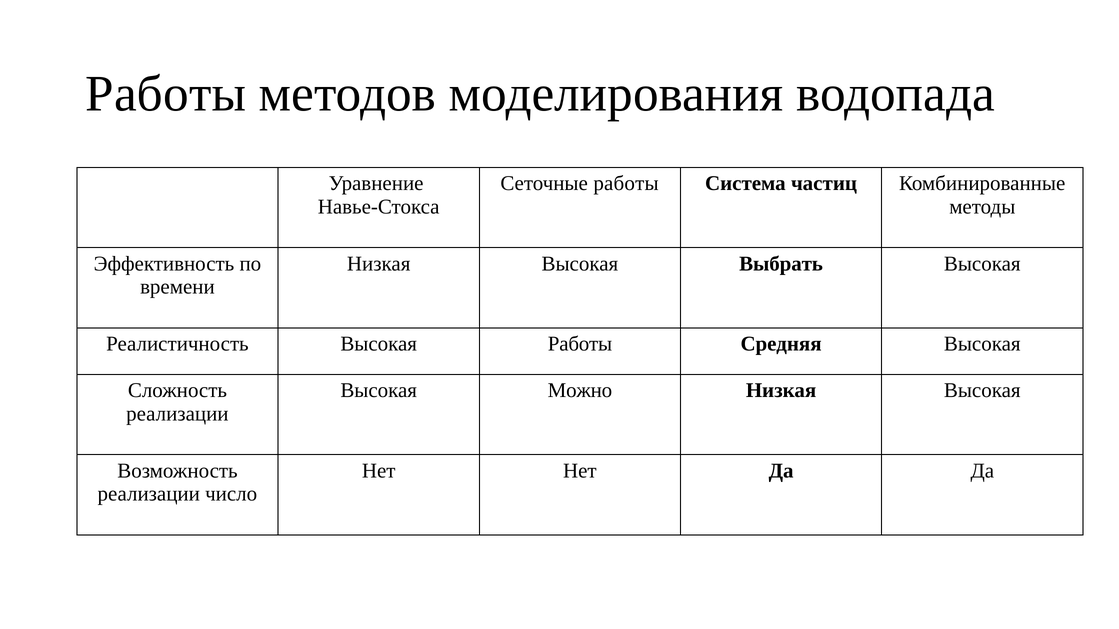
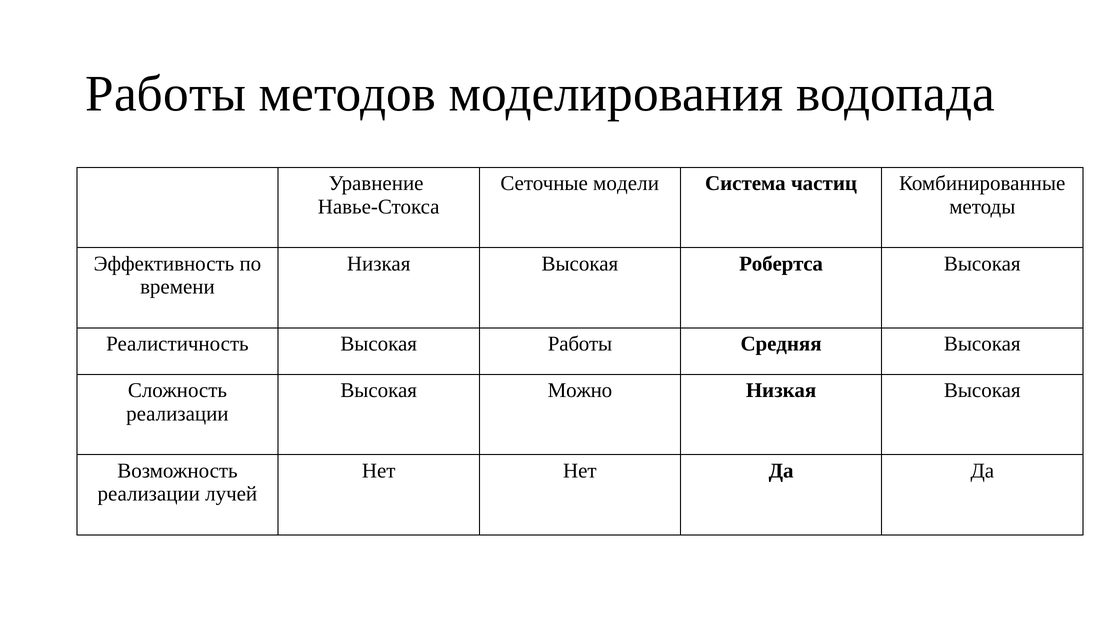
Сеточные работы: работы -> модели
Выбрать: Выбрать -> Робертса
число: число -> лучей
